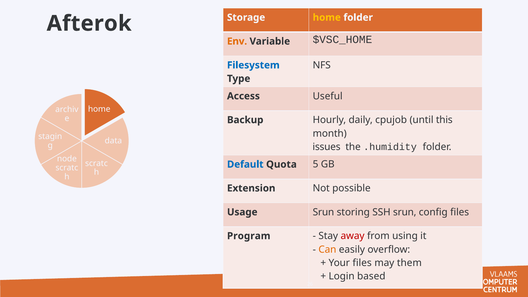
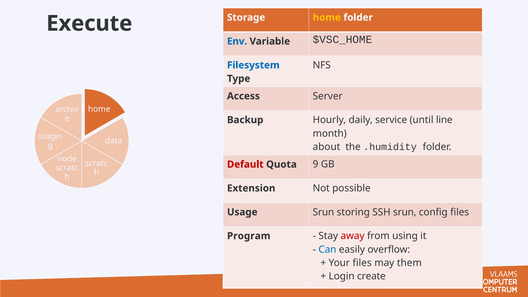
Afterok: Afterok -> Execute
Env colour: orange -> blue
Useful: Useful -> Server
cpujob: cpujob -> service
this: this -> line
issues: issues -> about
Default colour: blue -> red
5: 5 -> 9
Can colour: orange -> blue
based: based -> create
